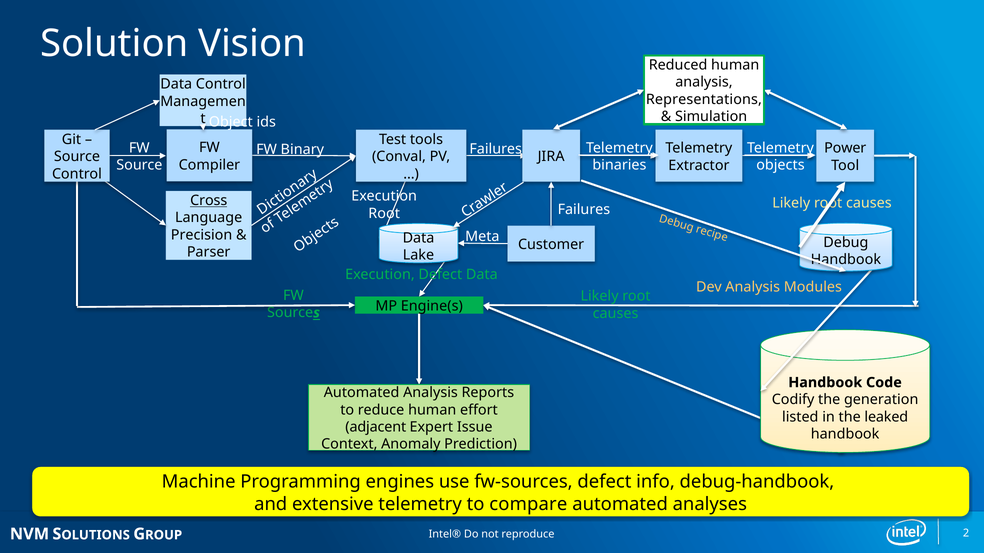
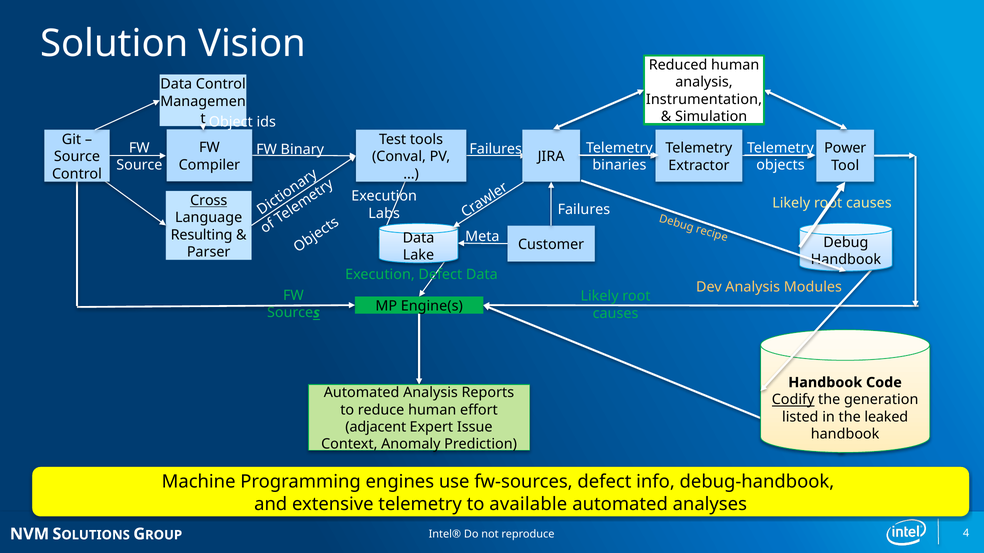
Representations: Representations -> Instrumentation
Root at (384, 214): Root -> Labs
Precision: Precision -> Resulting
Codify underline: none -> present
compare: compare -> available
2: 2 -> 4
